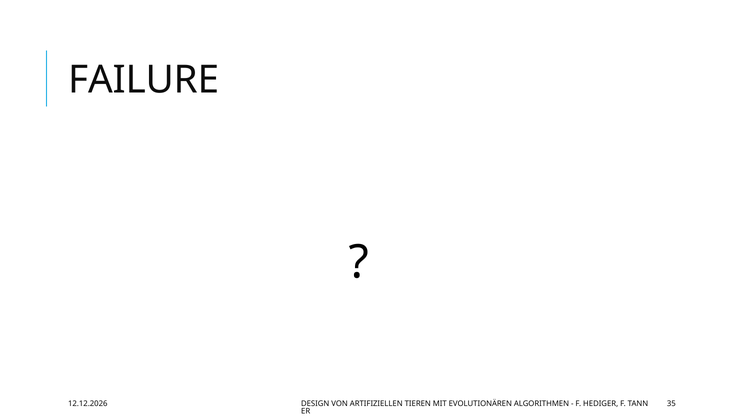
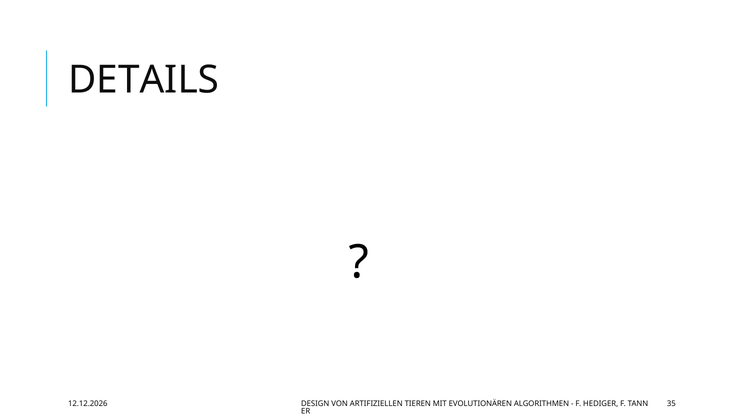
FAILURE: FAILURE -> DETAILS
